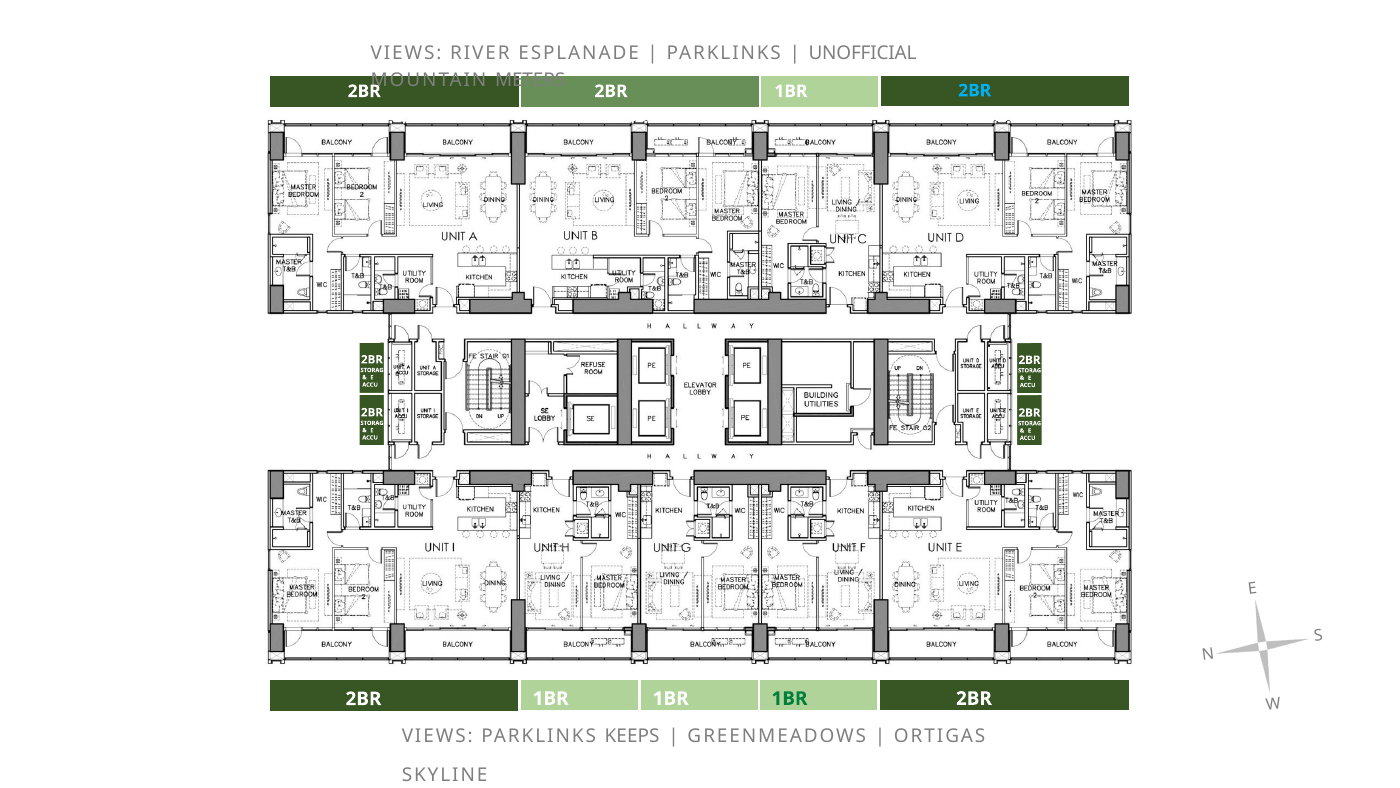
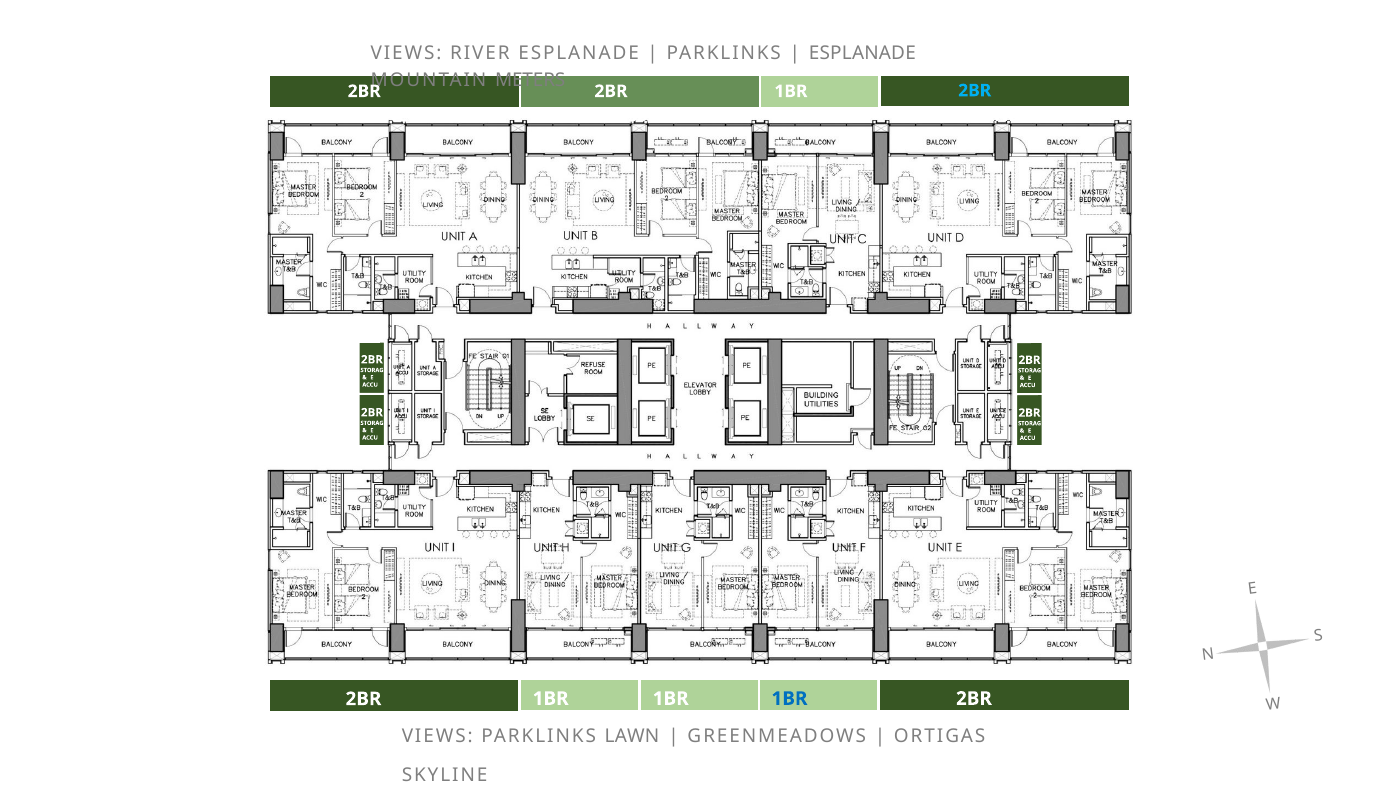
UNOFFICIAL at (863, 54): UNOFFICIAL -> ESPLANADE
1BR at (789, 698) colour: green -> blue
KEEPS: KEEPS -> LAWN
